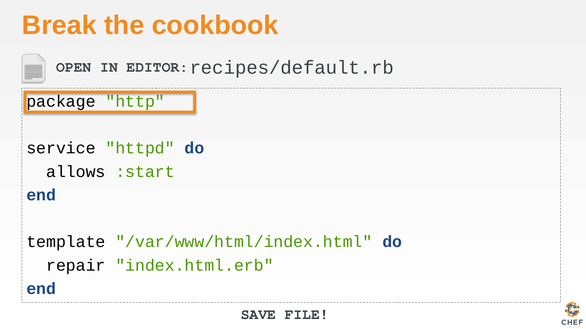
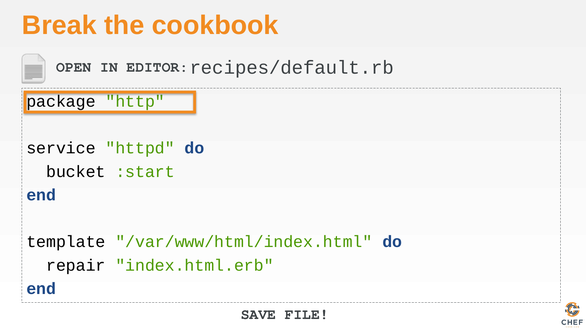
allows: allows -> bucket
